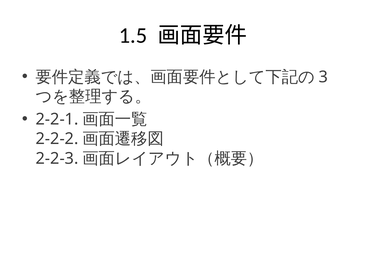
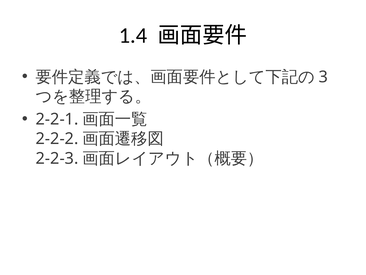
1.5: 1.5 -> 1.4
